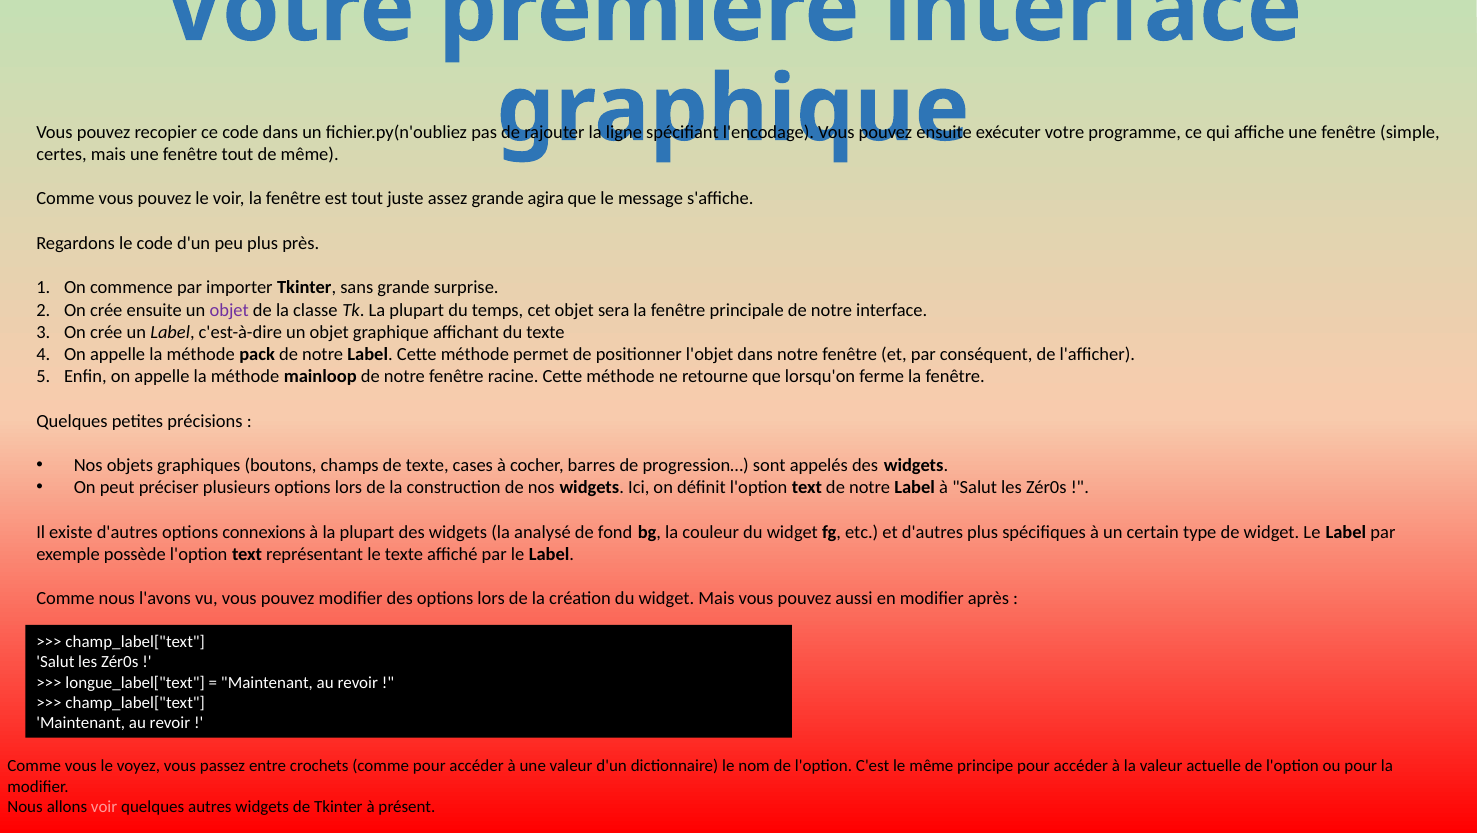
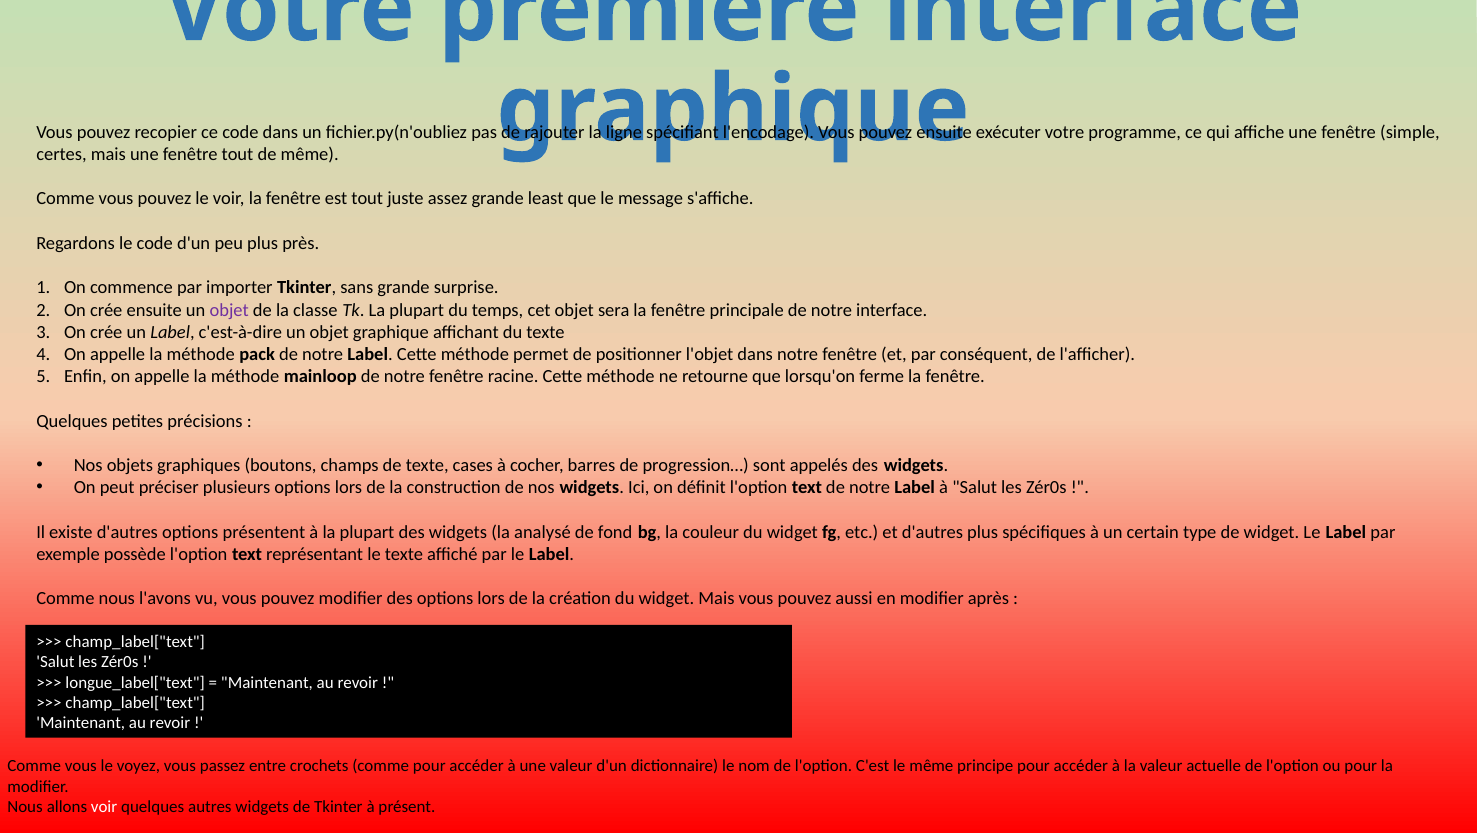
agira: agira -> least
connexions: connexions -> présentent
voir at (104, 807) colour: pink -> white
